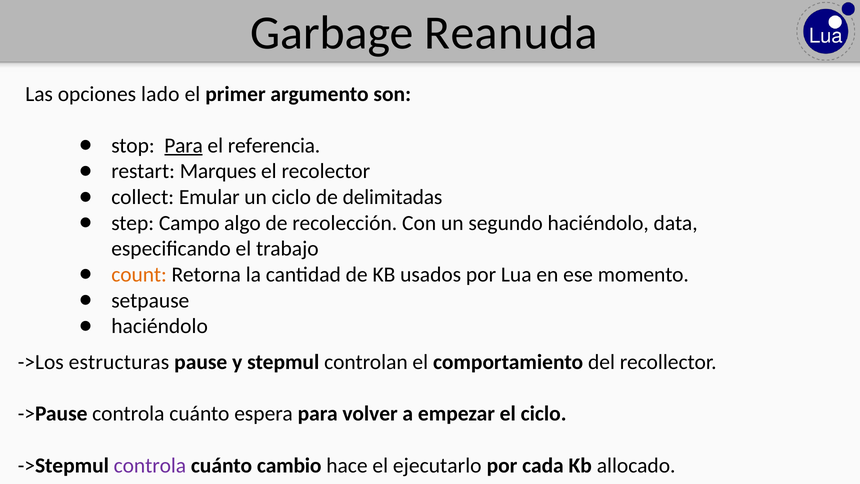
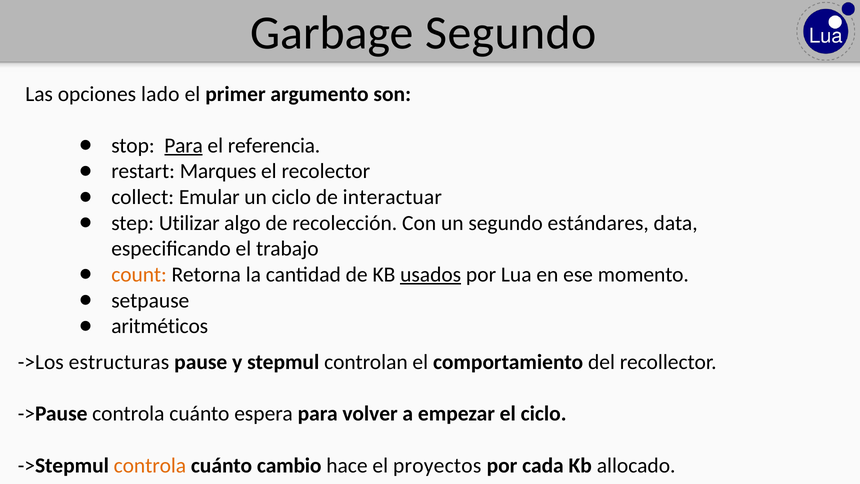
Garbage Reanuda: Reanuda -> Segundo
delimitadas: delimitadas -> interactuar
Campo: Campo -> Utilizar
segundo haciéndolo: haciéndolo -> estándares
usados underline: none -> present
haciéndolo at (160, 326): haciéndolo -> aritméticos
controla at (150, 465) colour: purple -> orange
ejecutarlo: ejecutarlo -> proyectos
